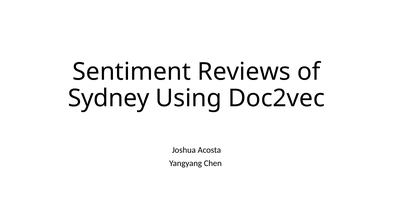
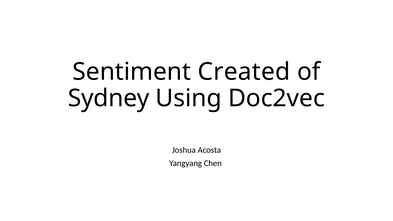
Reviews: Reviews -> Created
